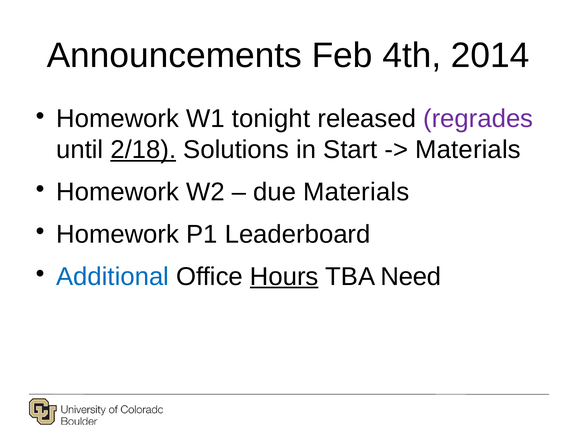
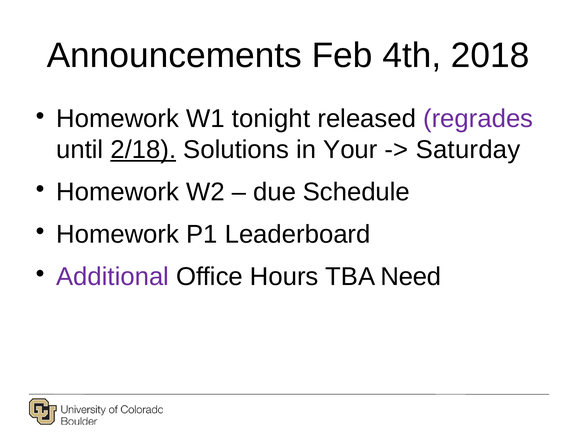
2014: 2014 -> 2018
Start: Start -> Your
Materials at (468, 150): Materials -> Saturday
due Materials: Materials -> Schedule
Additional colour: blue -> purple
Hours underline: present -> none
